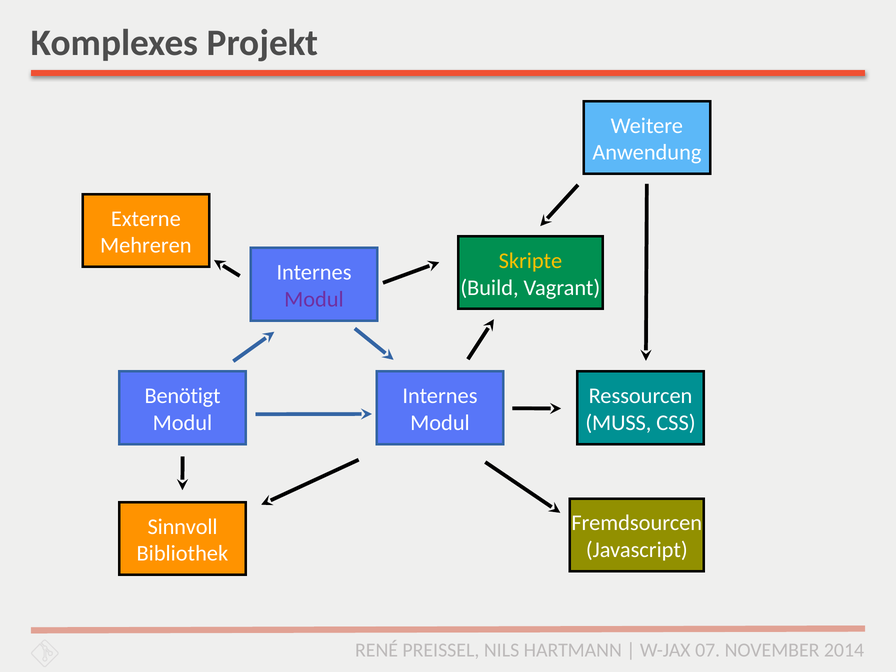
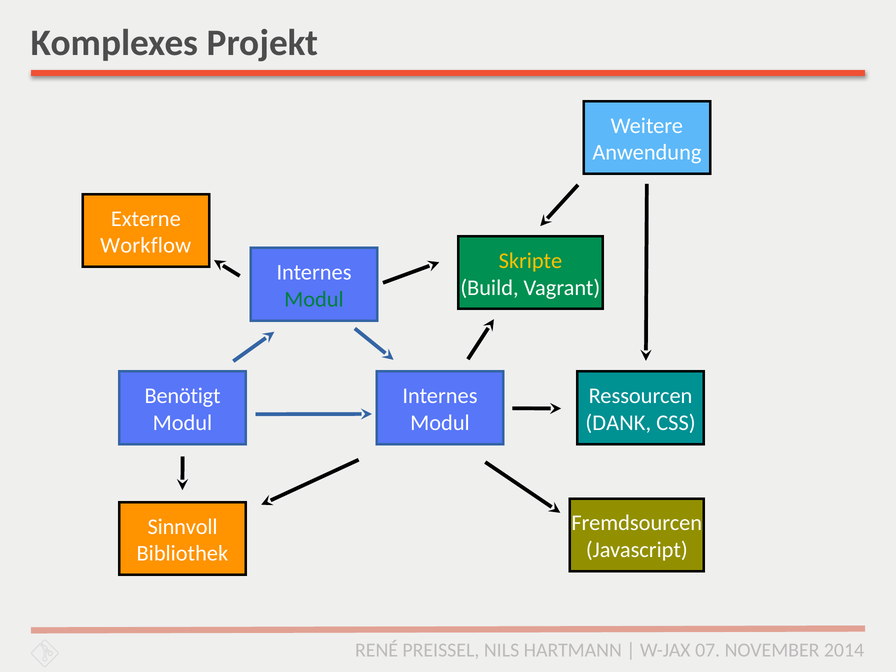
Mehreren: Mehreren -> Workflow
Modul at (314, 299) colour: purple -> green
MUSS: MUSS -> DANK
